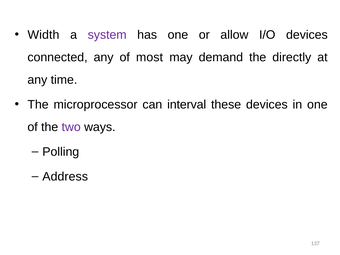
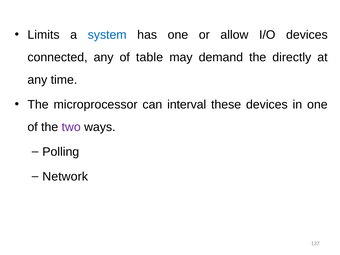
Width: Width -> Limits
system colour: purple -> blue
most: most -> table
Address: Address -> Network
